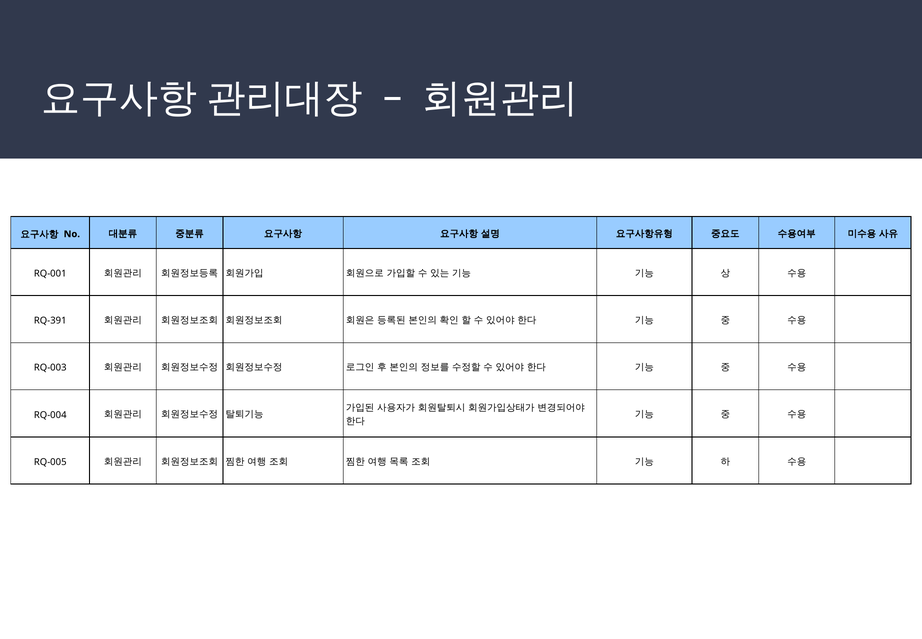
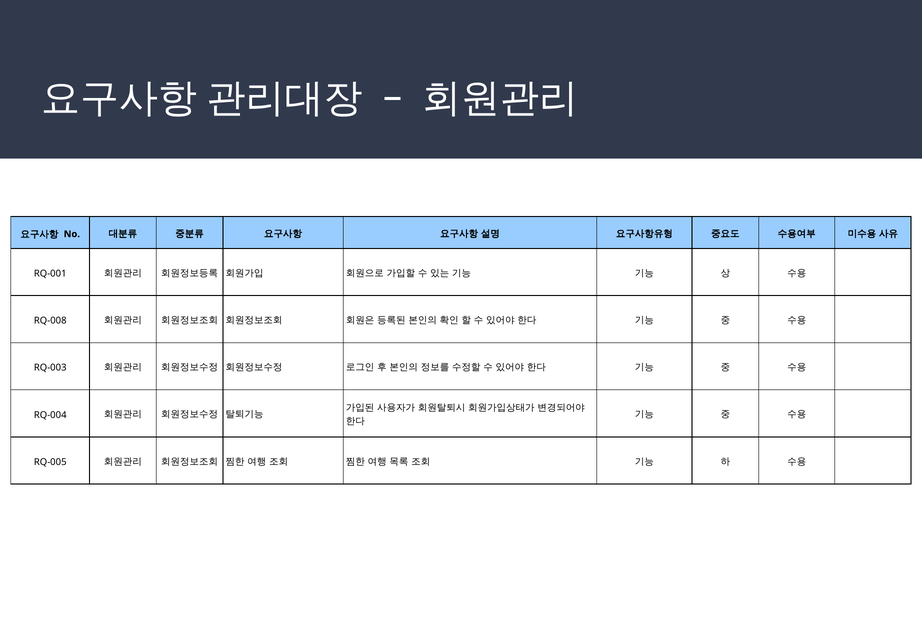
RQ-391: RQ-391 -> RQ-008
